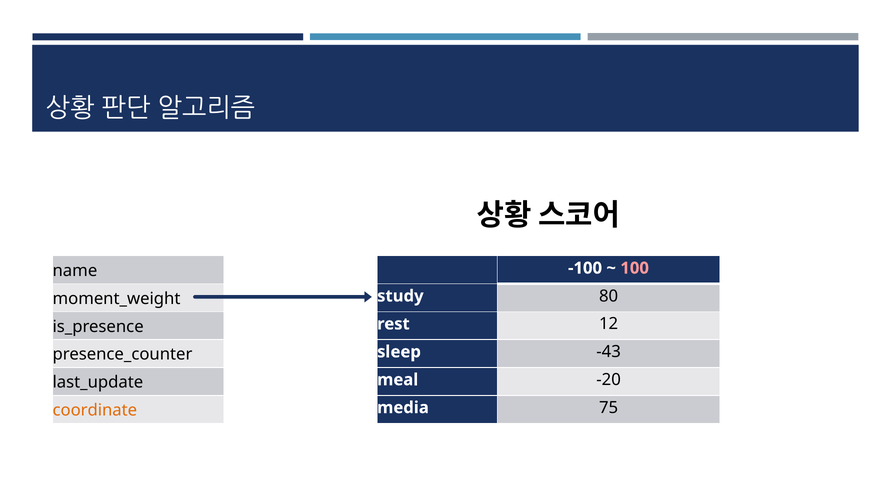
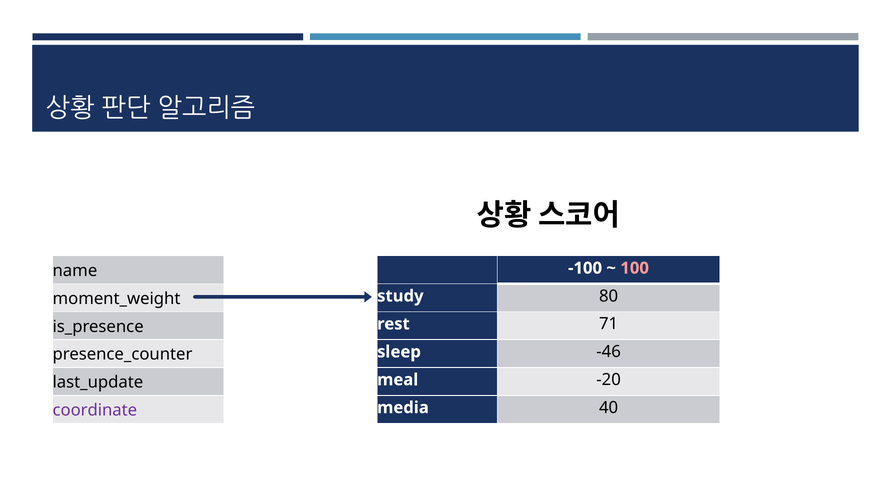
12: 12 -> 71
-43: -43 -> -46
75: 75 -> 40
coordinate colour: orange -> purple
